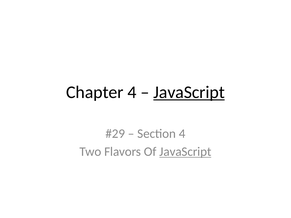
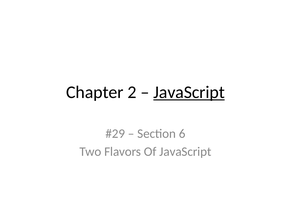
Chapter 4: 4 -> 2
Section 4: 4 -> 6
JavaScript at (185, 152) underline: present -> none
